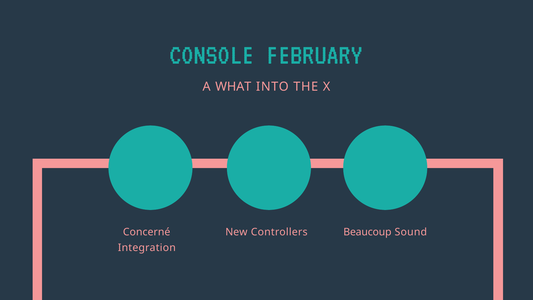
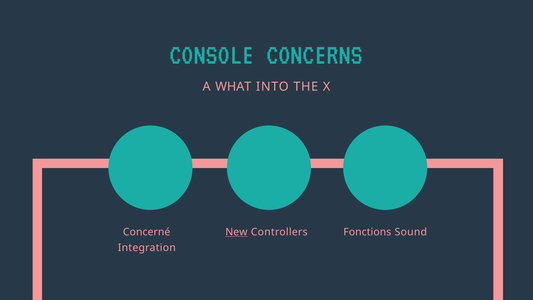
FEBRUARY: FEBRUARY -> CONCERNS
New underline: none -> present
Beaucoup: Beaucoup -> Fonctions
